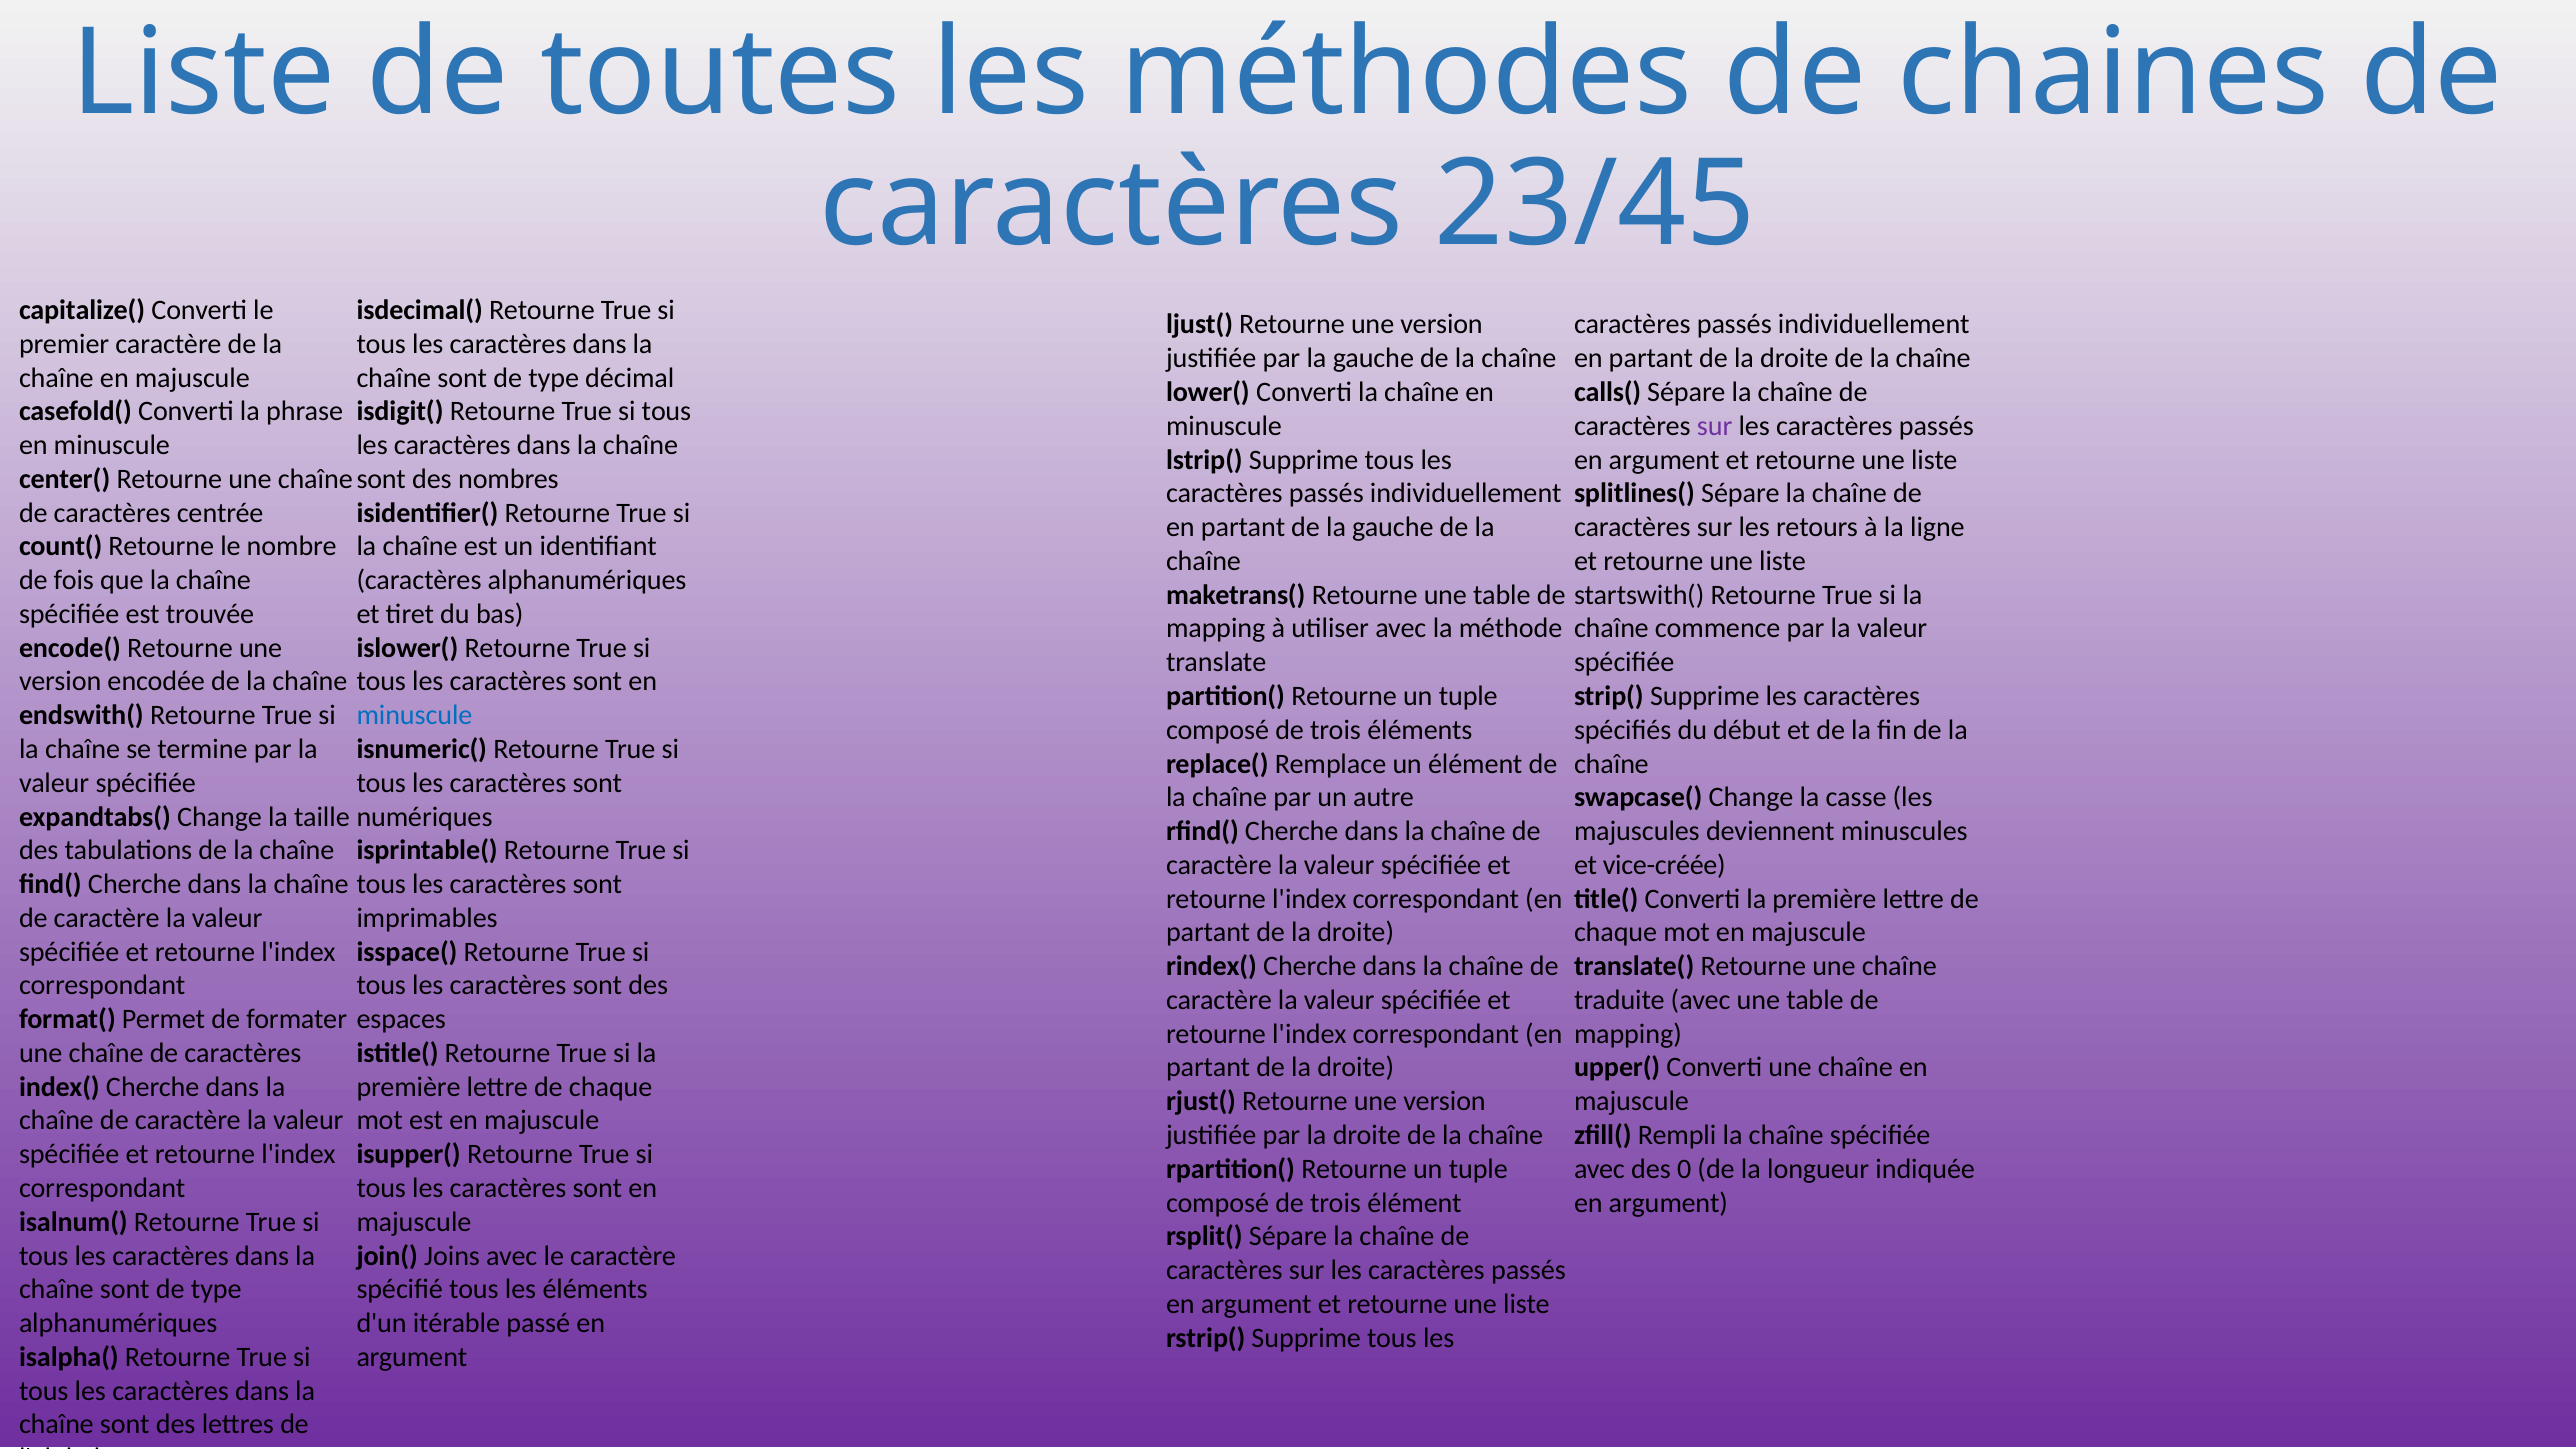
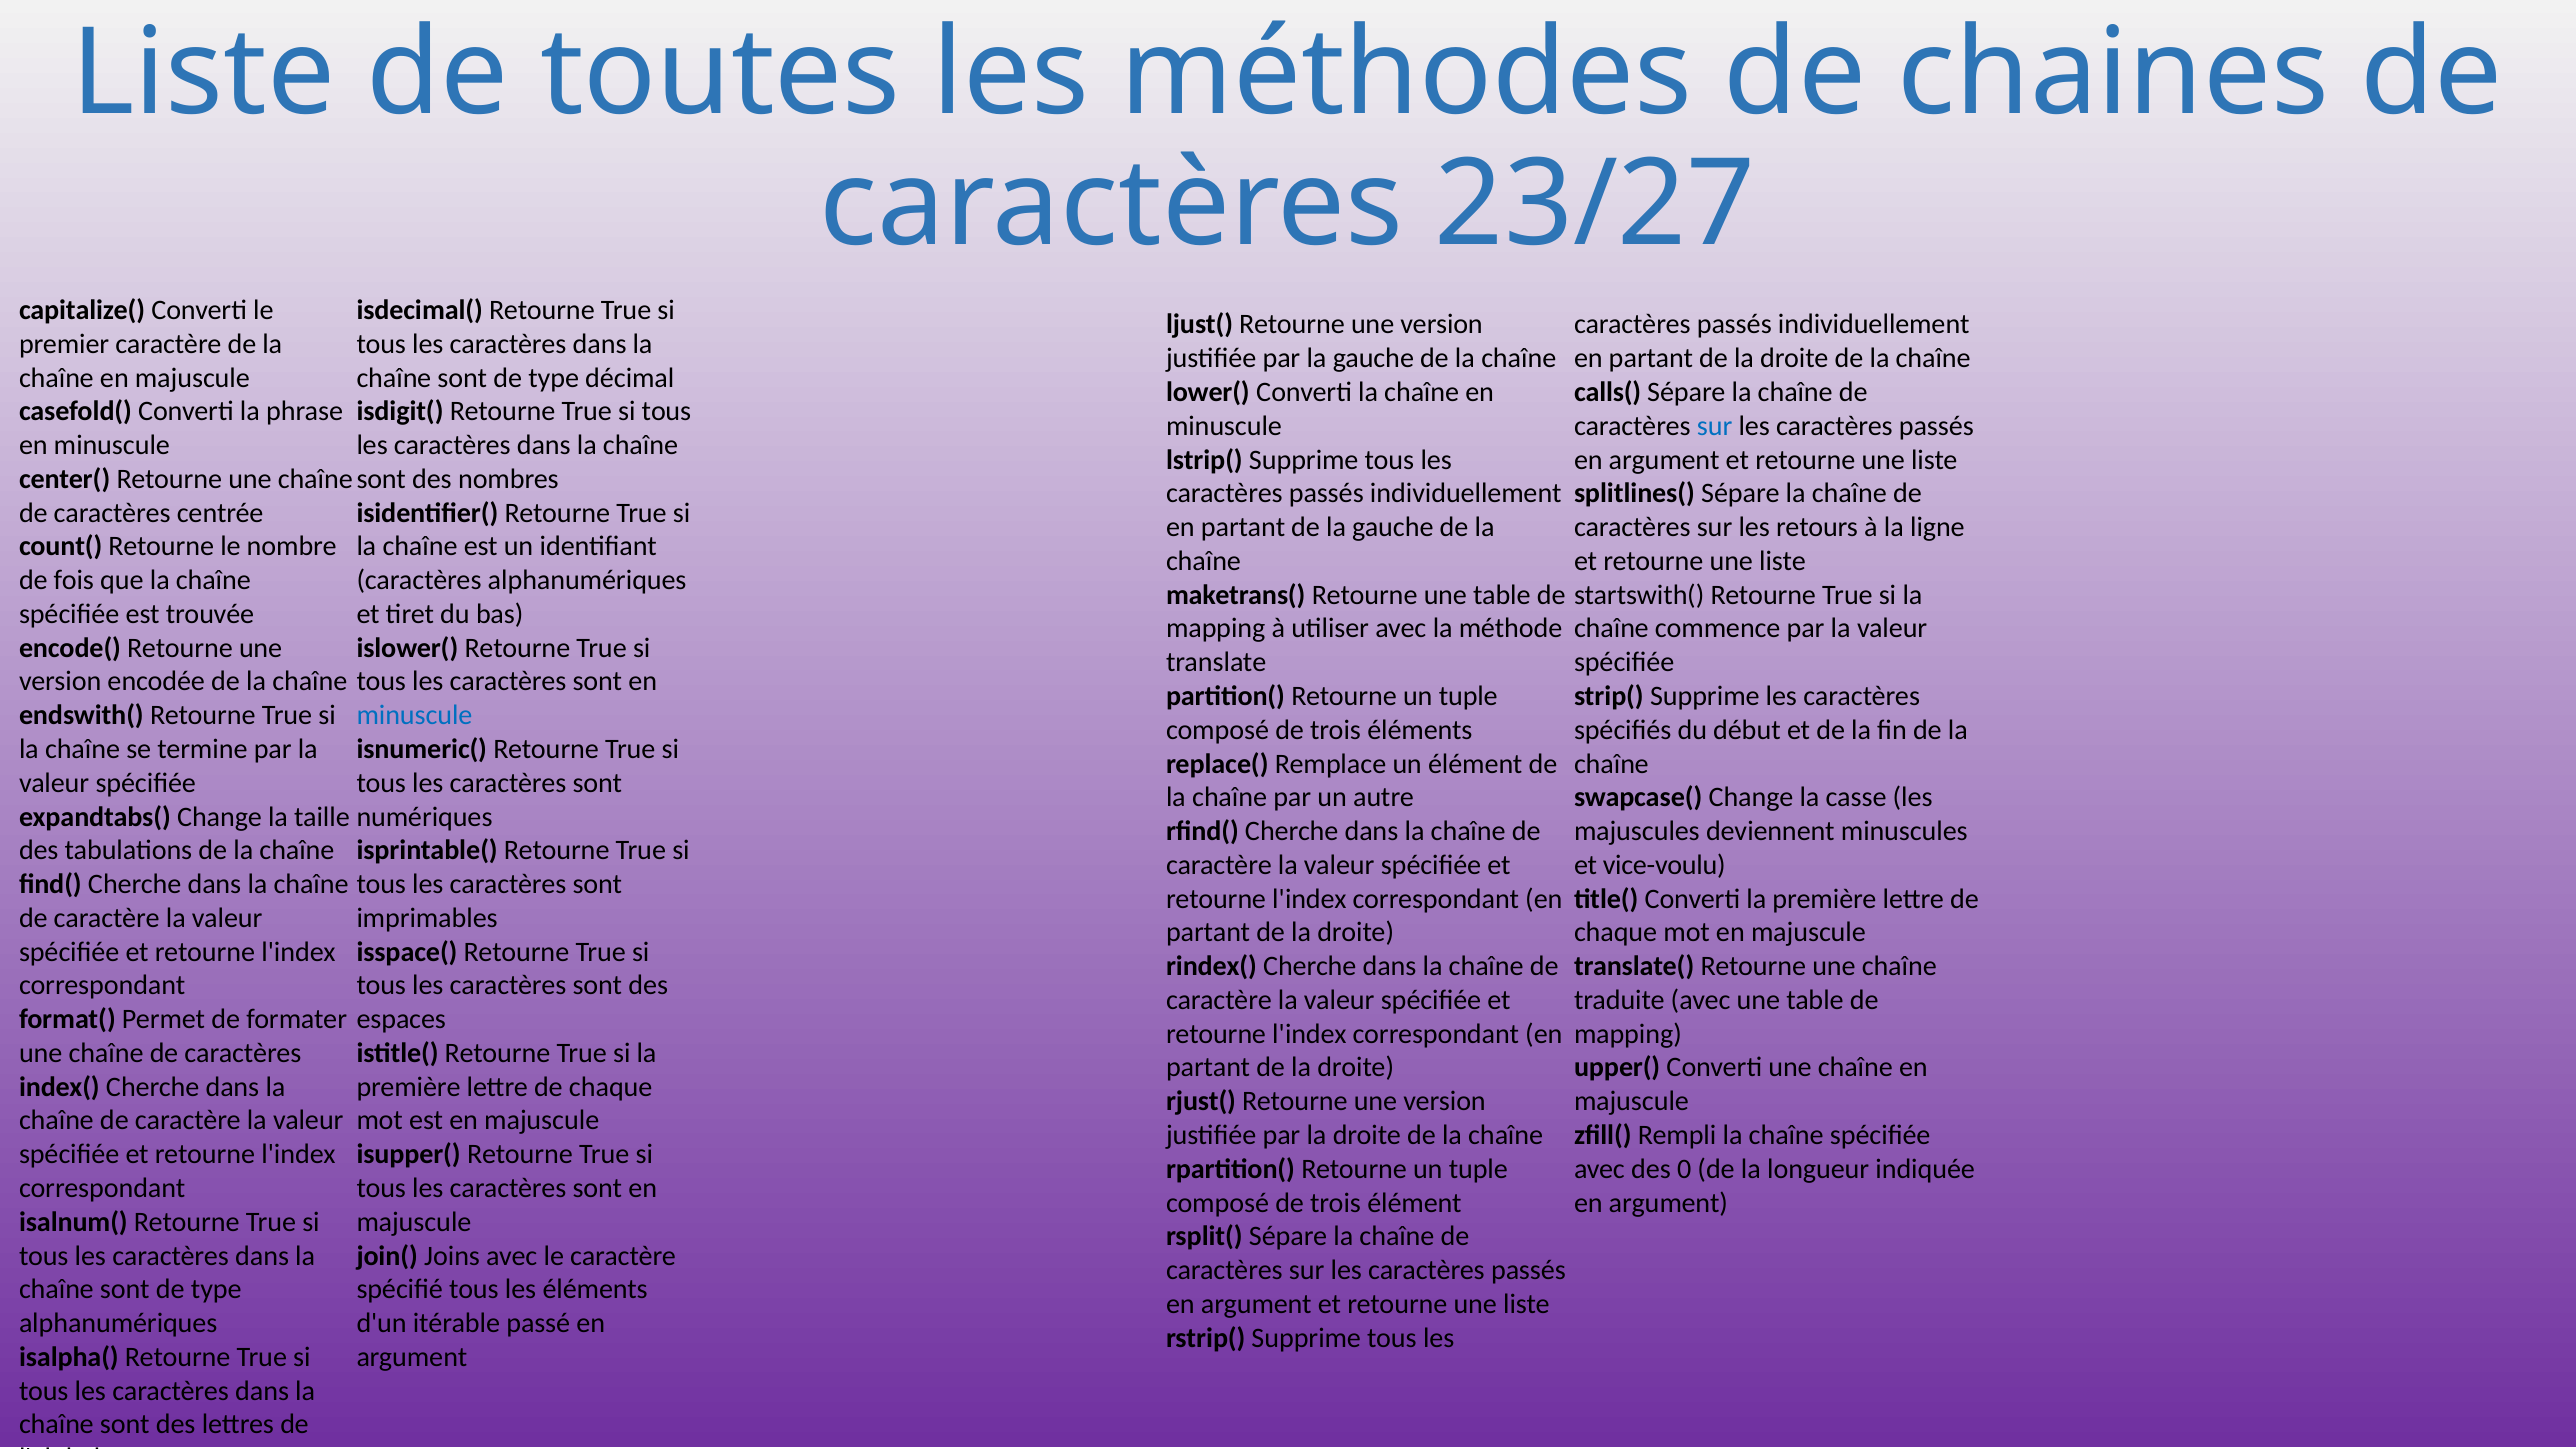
23/45: 23/45 -> 23/27
sur at (1715, 426) colour: purple -> blue
vice-créée: vice-créée -> vice-voulu
